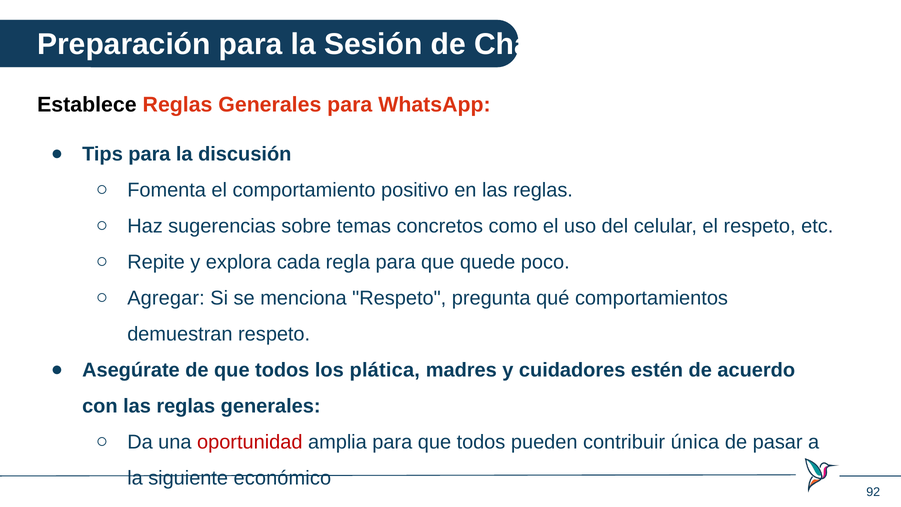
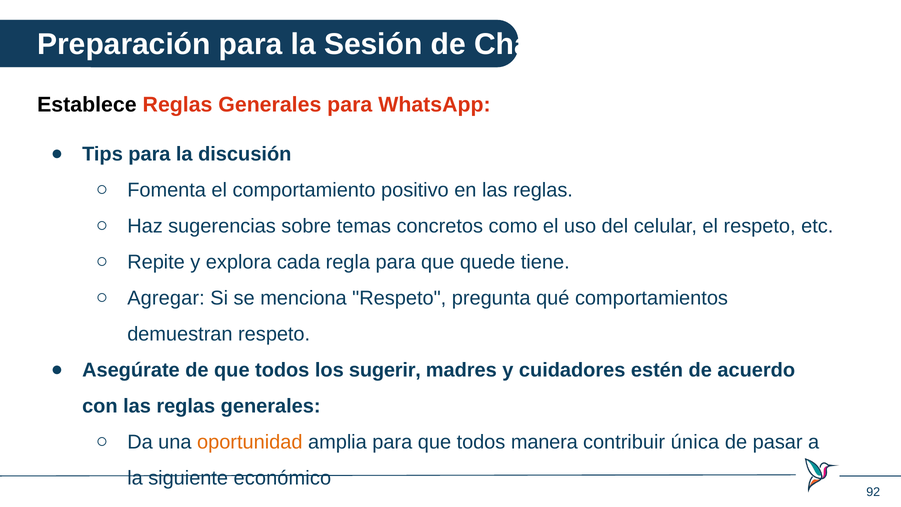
poco: poco -> tiene
plática: plática -> sugerir
oportunidad colour: red -> orange
pueden: pueden -> manera
